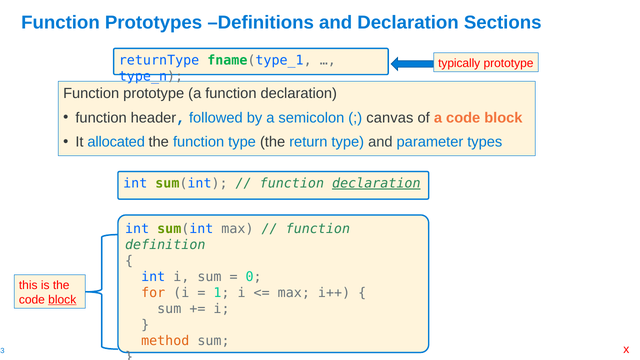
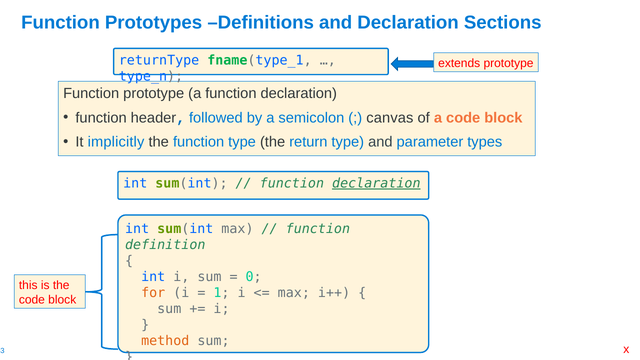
typically: typically -> extends
allocated: allocated -> implicitly
block at (62, 300) underline: present -> none
